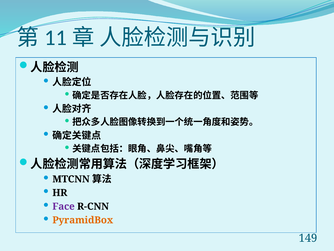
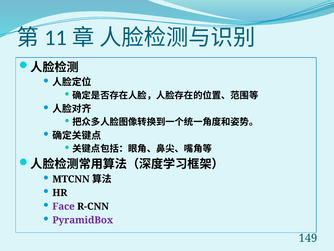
PyramidBox colour: orange -> purple
